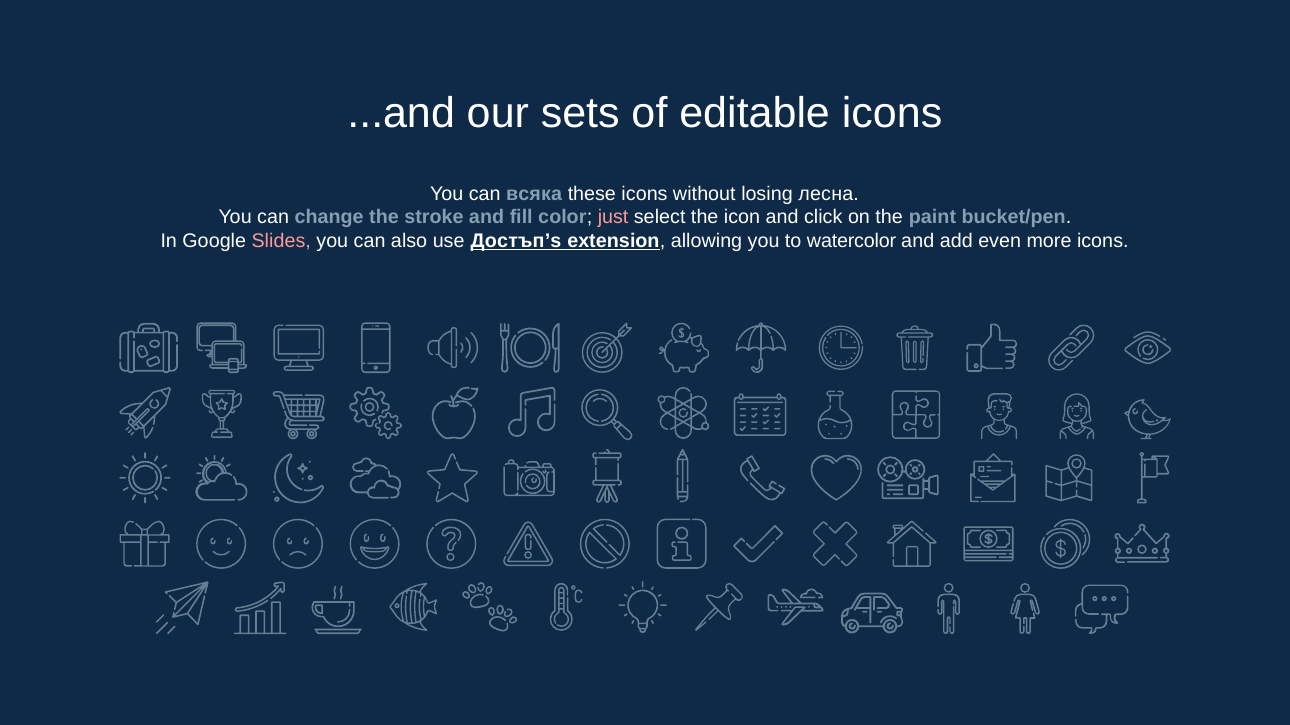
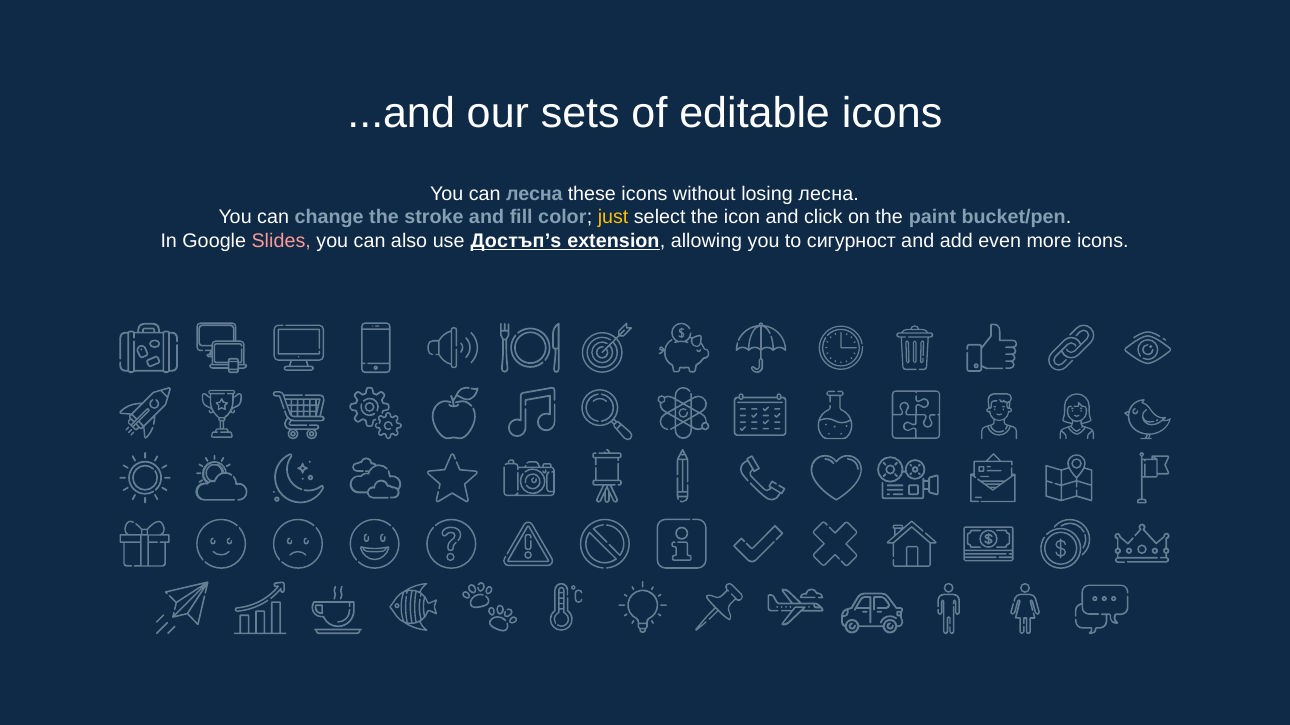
can всяка: всяка -> лесна
just colour: pink -> yellow
watercolor: watercolor -> сигурност
